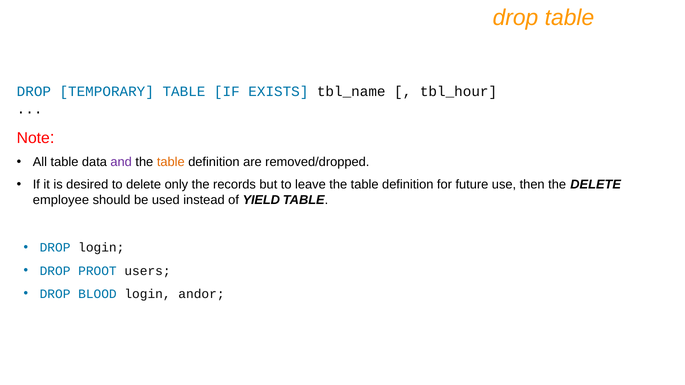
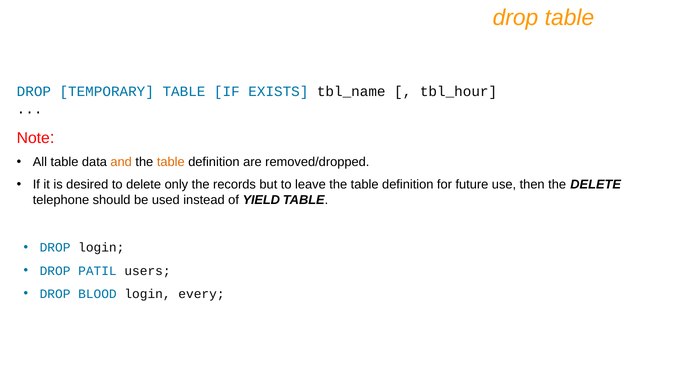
and colour: purple -> orange
employee: employee -> telephone
PROOT: PROOT -> PATIL
andor: andor -> every
